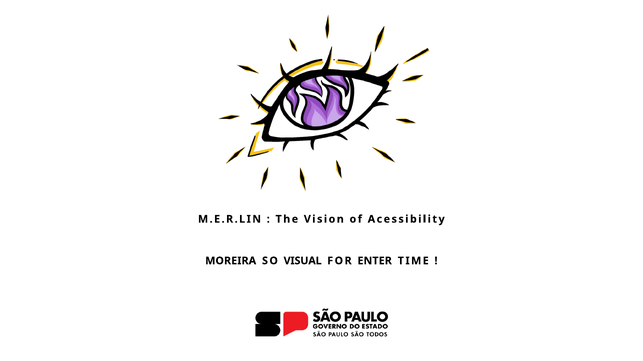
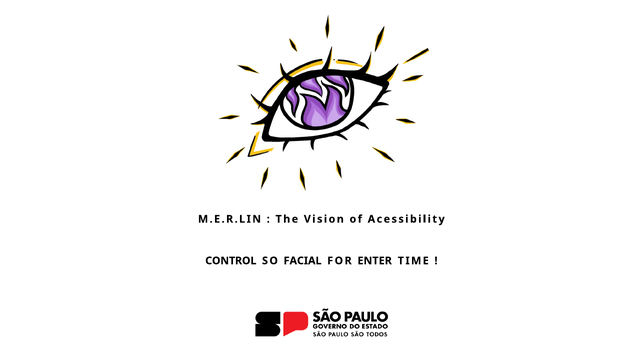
MOREIRA: MOREIRA -> CONTROL
VISUAL: VISUAL -> FACIAL
